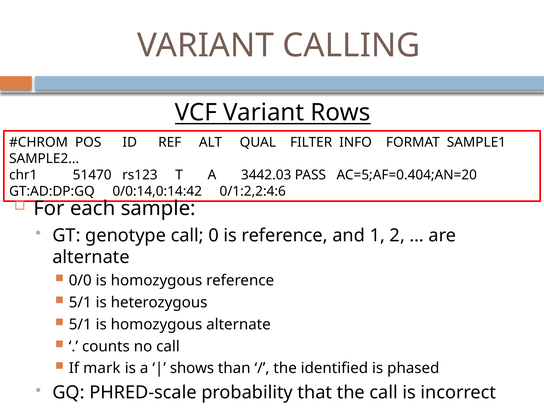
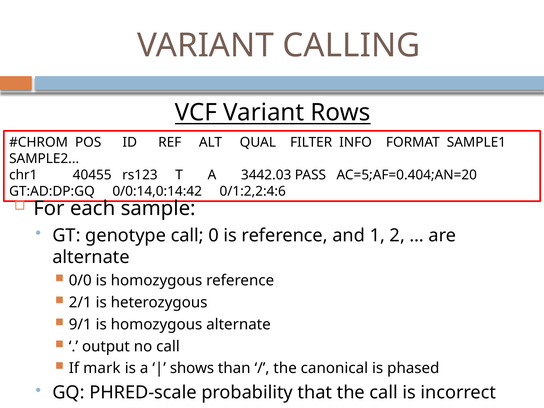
51470: 51470 -> 40455
5/1 at (80, 303): 5/1 -> 2/1
5/1 at (80, 324): 5/1 -> 9/1
counts: counts -> output
identified: identified -> canonical
